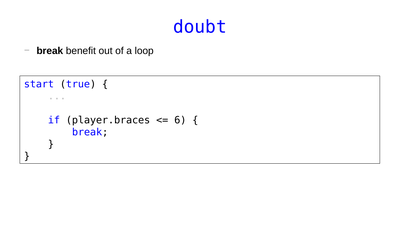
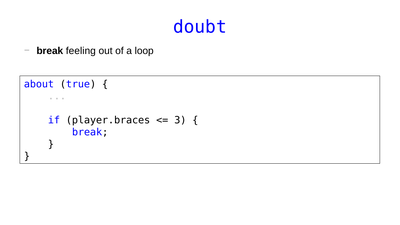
benefit: benefit -> feeling
start: start -> about
6: 6 -> 3
